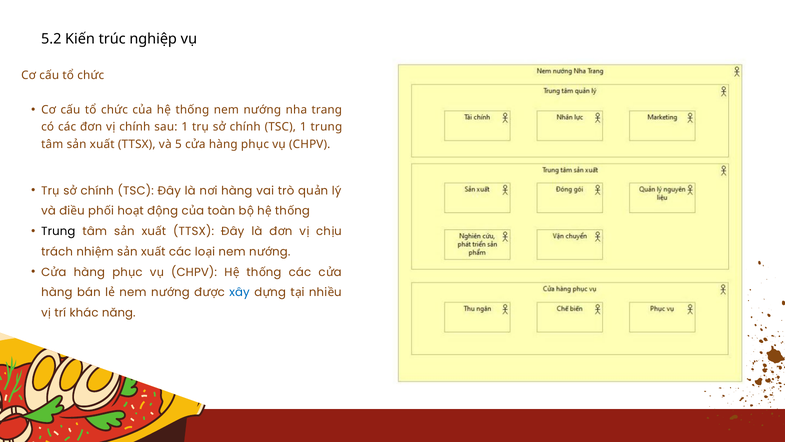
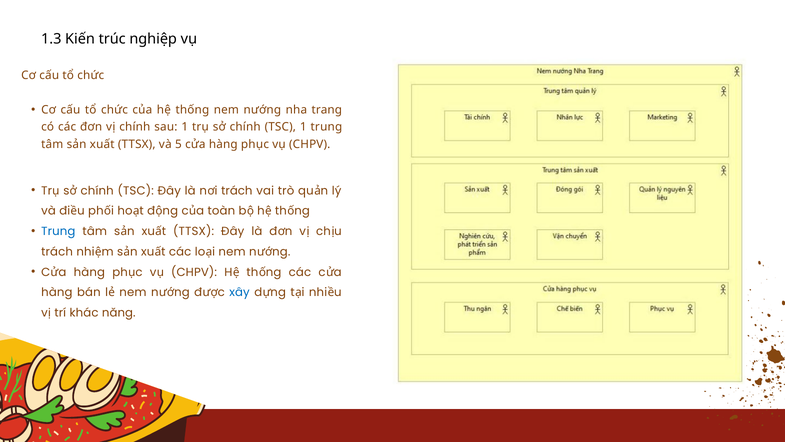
5.2: 5.2 -> 1.3
hàng at (237, 191): hàng -> trách
Trung colour: black -> blue
